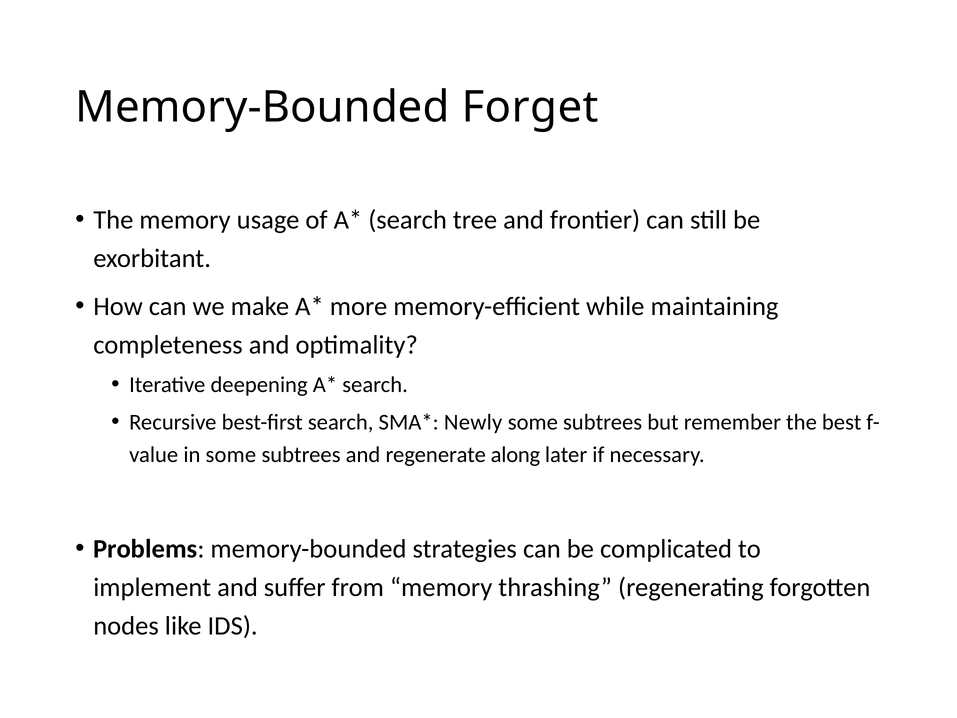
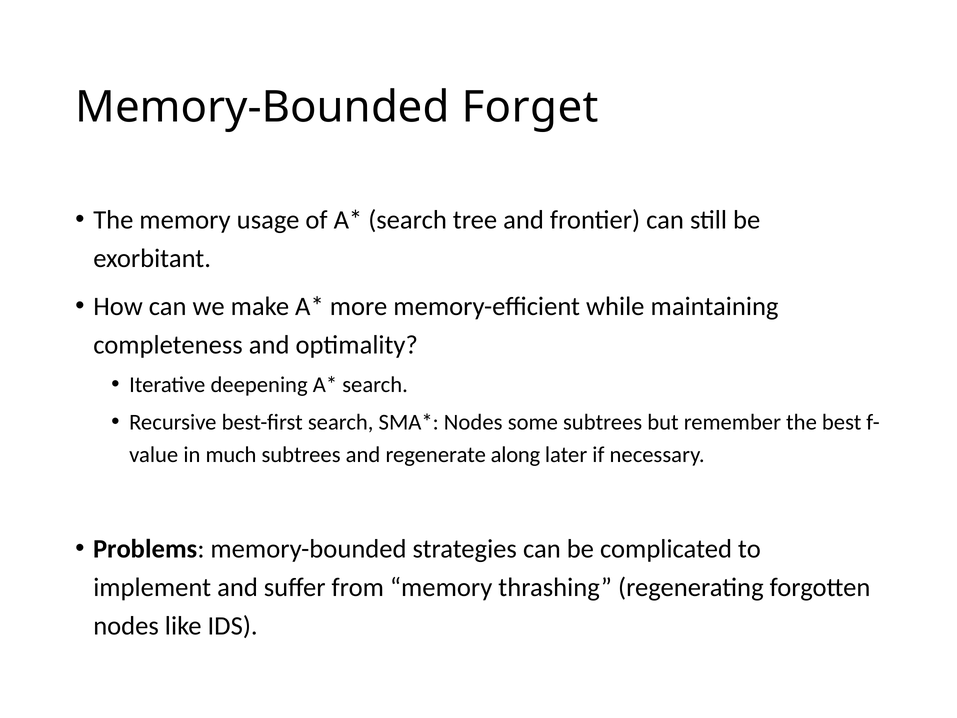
Newly at (473, 422): Newly -> Nodes
in some: some -> much
